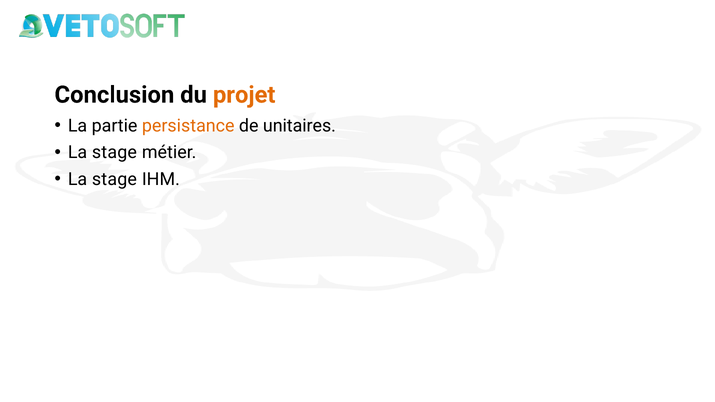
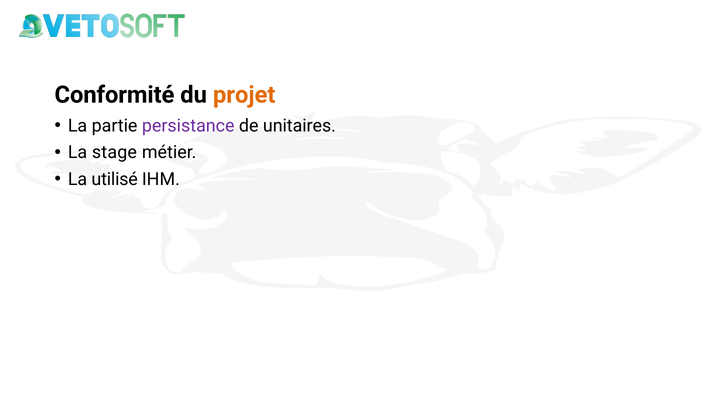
Conclusion: Conclusion -> Conformité
persistance colour: orange -> purple
stage at (114, 179): stage -> utilisé
